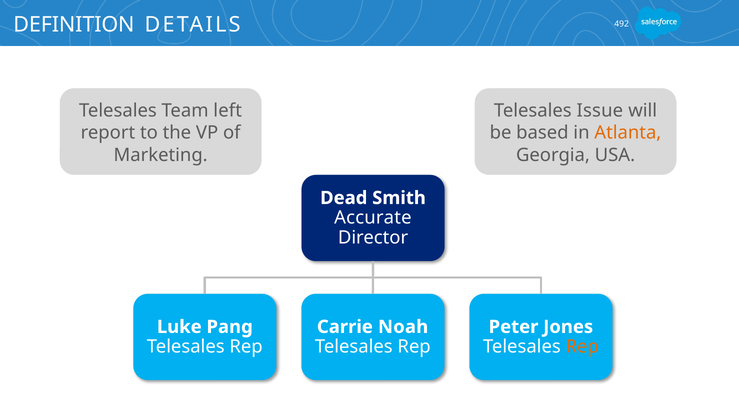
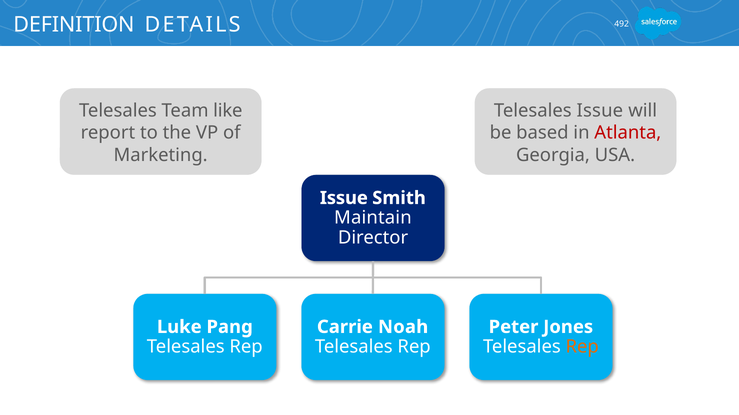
left: left -> like
Atlanta colour: orange -> red
Dead at (344, 198): Dead -> Issue
Accurate: Accurate -> Maintain
